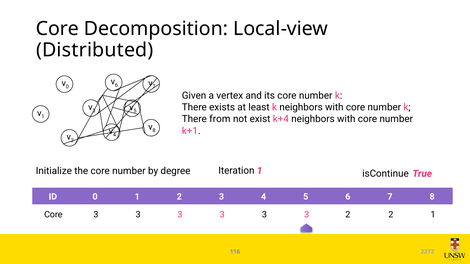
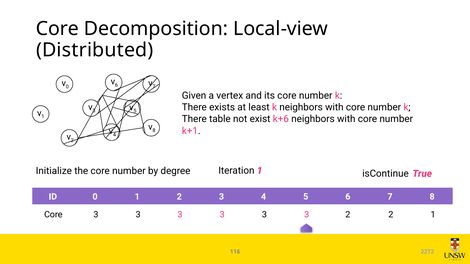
from: from -> table
k+4: k+4 -> k+6
